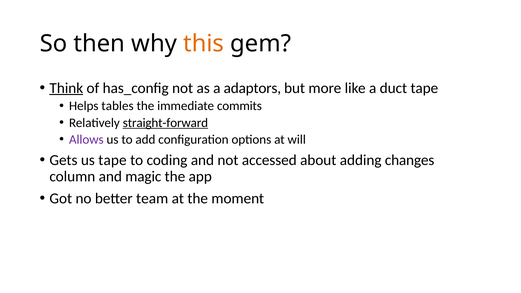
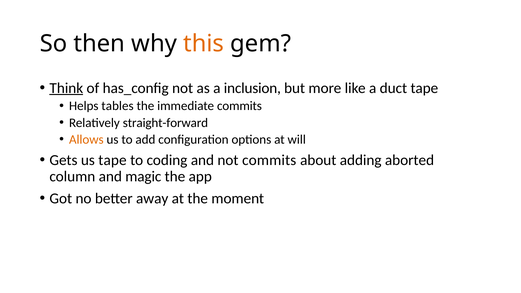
adaptors: adaptors -> inclusion
straight-forward underline: present -> none
Allows colour: purple -> orange
not accessed: accessed -> commits
changes: changes -> aborted
team: team -> away
